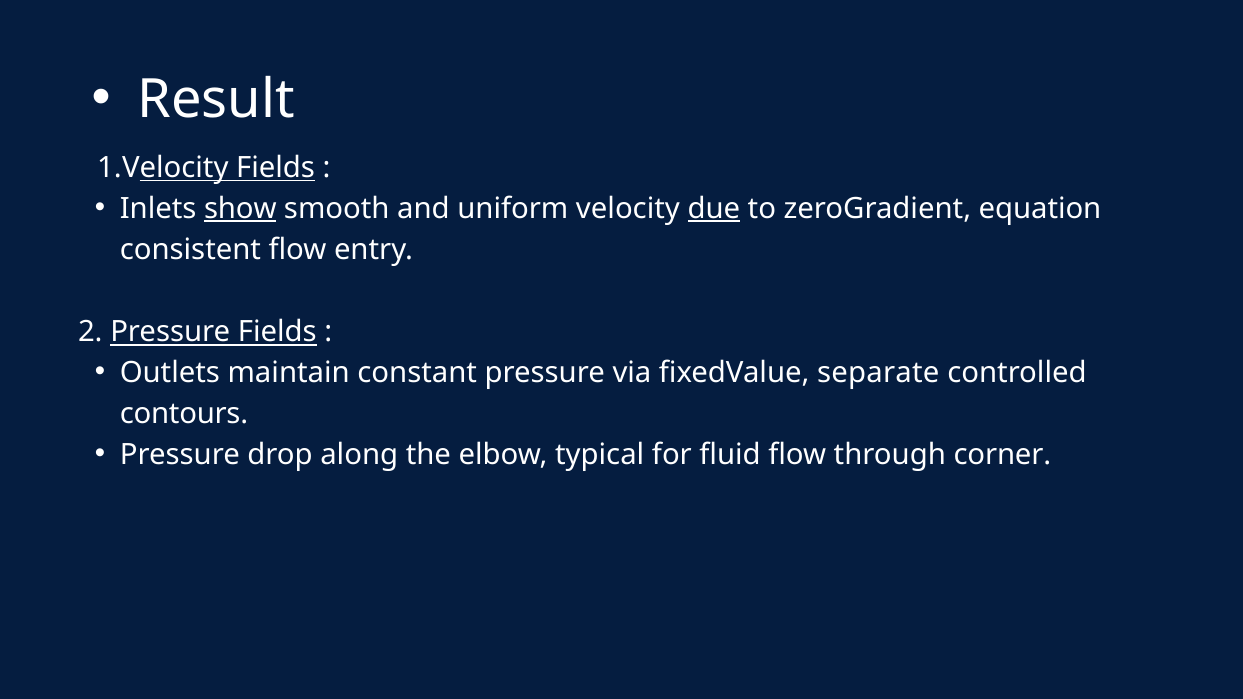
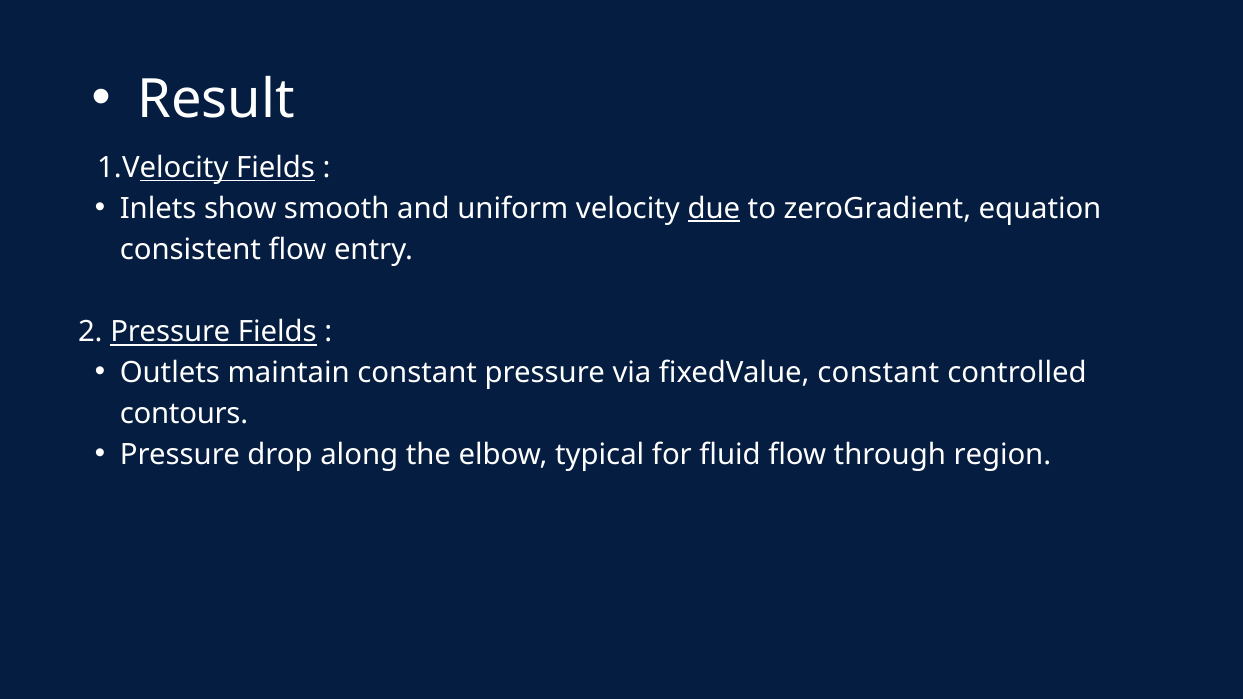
show underline: present -> none
fixedValue separate: separate -> constant
corner: corner -> region
